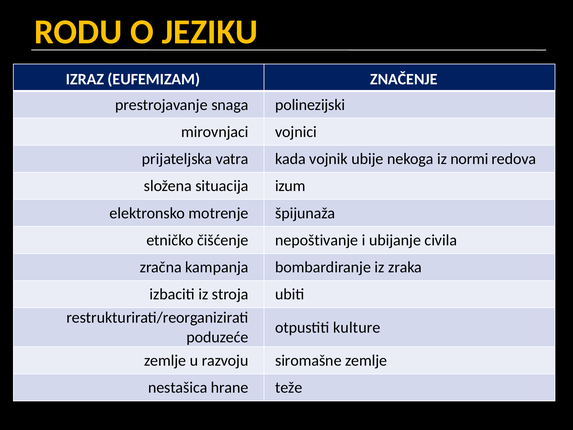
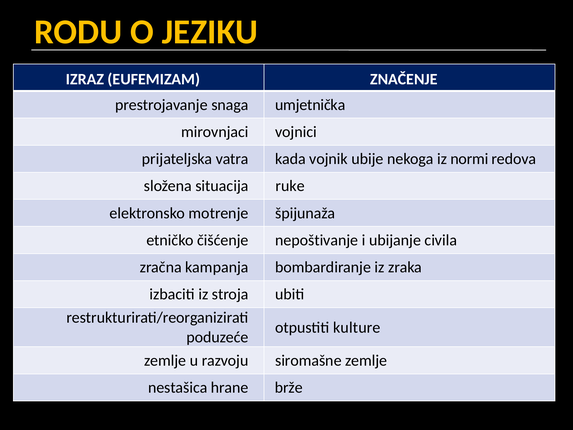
polinezijski: polinezijski -> umjetnička
izum: izum -> ruke
teže: teže -> brže
